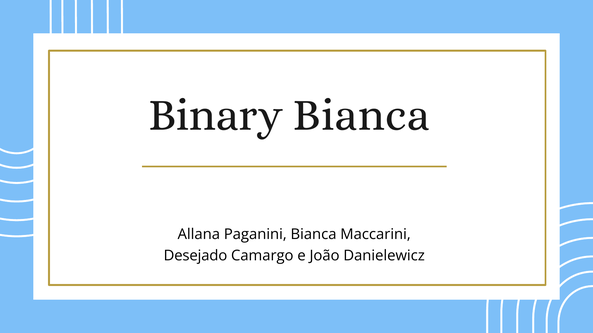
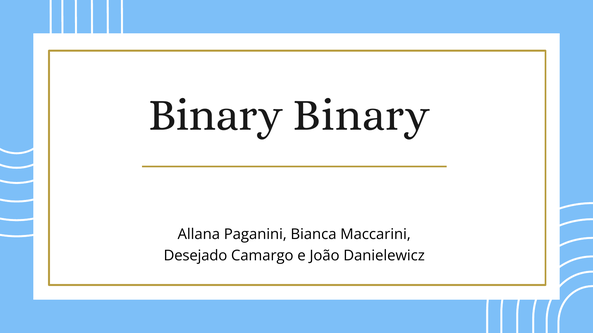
Binary Bianca: Bianca -> Binary
